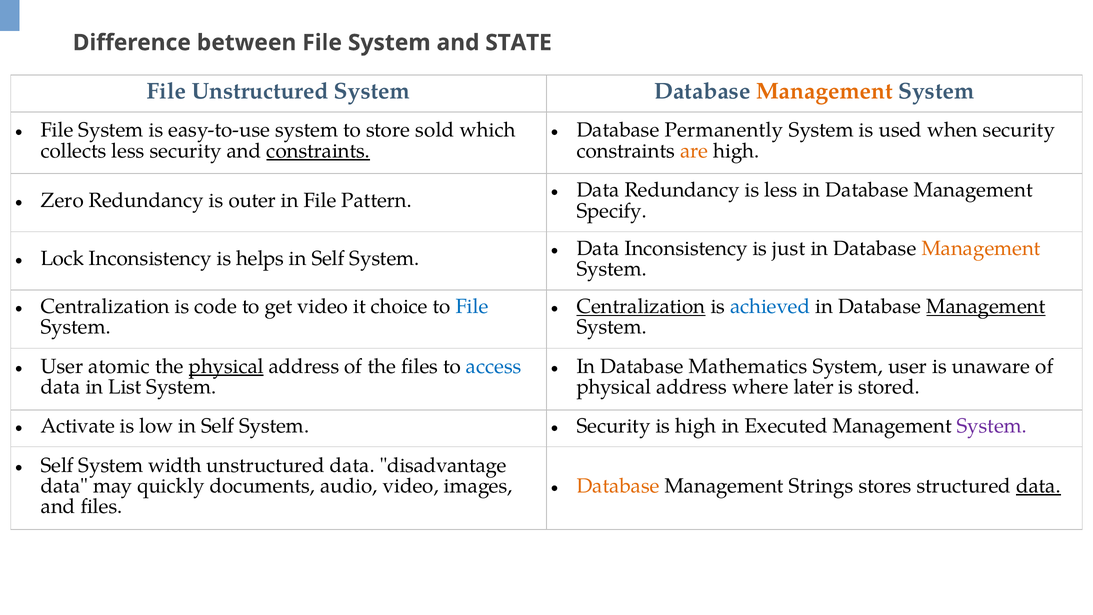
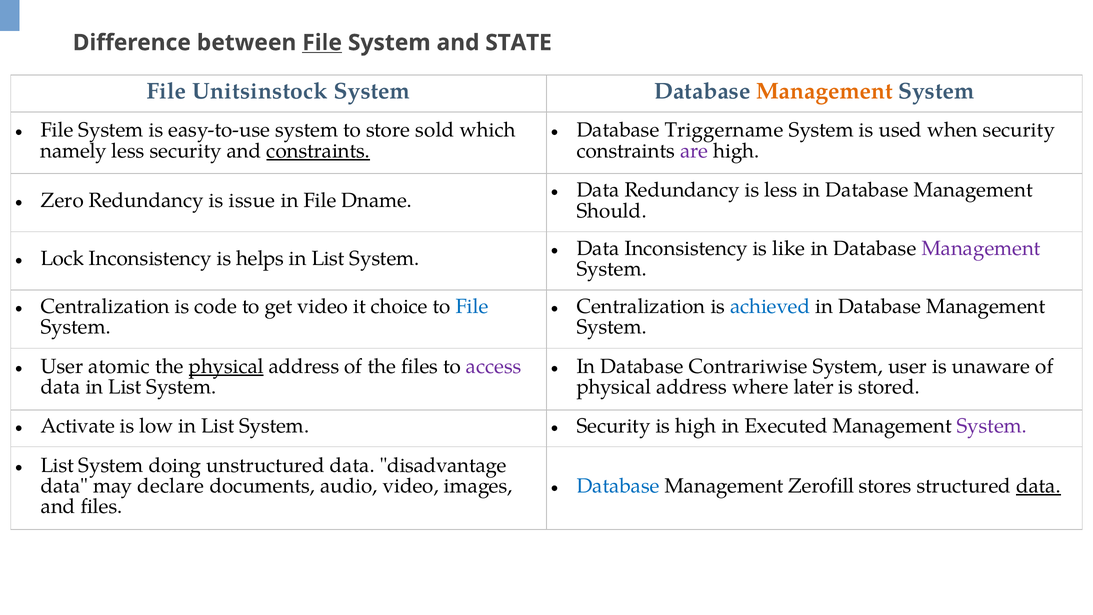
File at (322, 43) underline: none -> present
File Unstructured: Unstructured -> Unitsinstock
Permanently: Permanently -> Triggername
collects: collects -> namely
are colour: orange -> purple
outer: outer -> issue
Pattern: Pattern -> Dname
Specify: Specify -> Should
just: just -> like
Management at (981, 248) colour: orange -> purple
Self at (328, 259): Self -> List
Centralization at (641, 306) underline: present -> none
Management at (986, 306) underline: present -> none
access colour: blue -> purple
Mathematics: Mathematics -> Contrariwise
low in Self: Self -> List
Self at (57, 465): Self -> List
width: width -> doing
Database at (618, 486) colour: orange -> blue
Strings: Strings -> Zerofill
quickly: quickly -> declare
